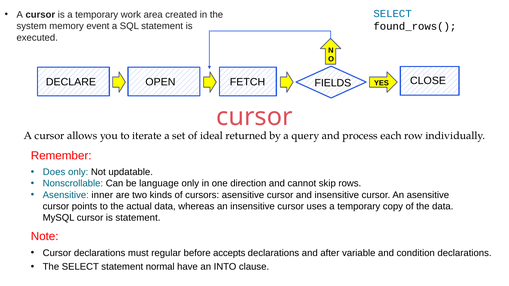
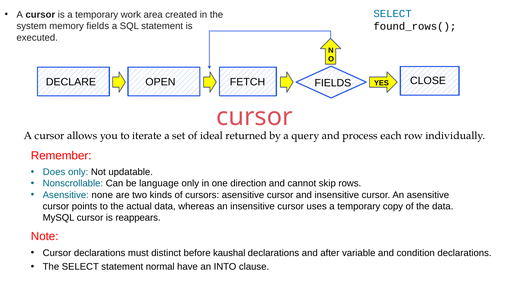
memory event: event -> fields
inner: inner -> none
is statement: statement -> reappears
regular: regular -> distinct
accepts: accepts -> kaushal
